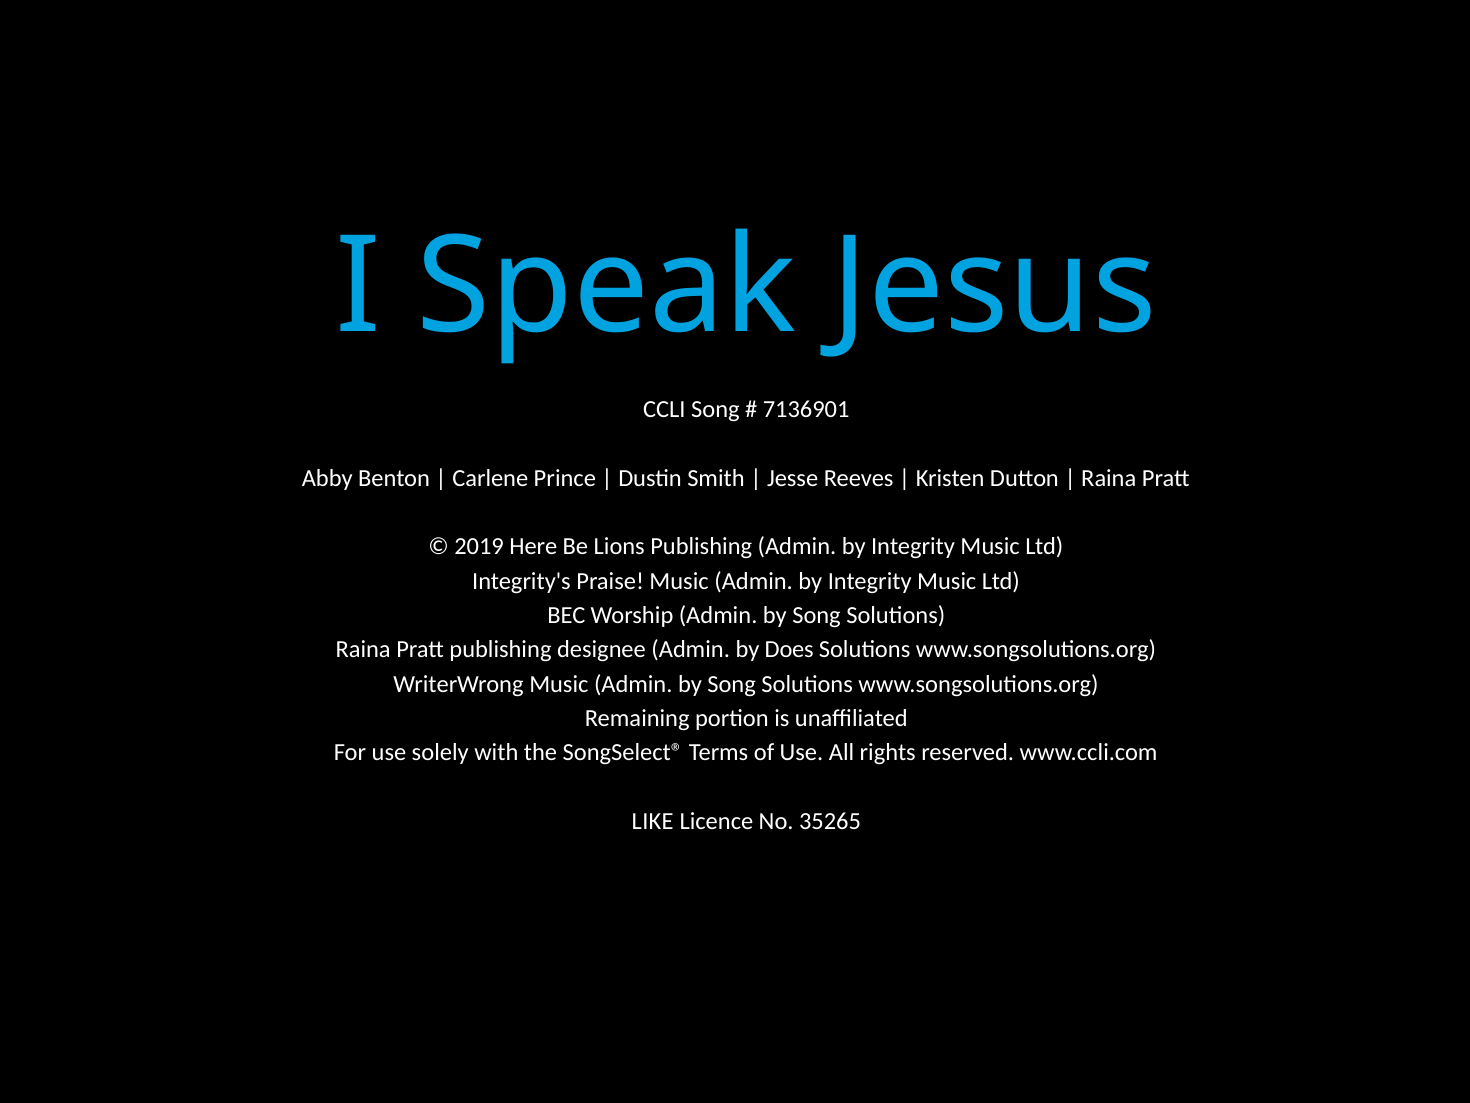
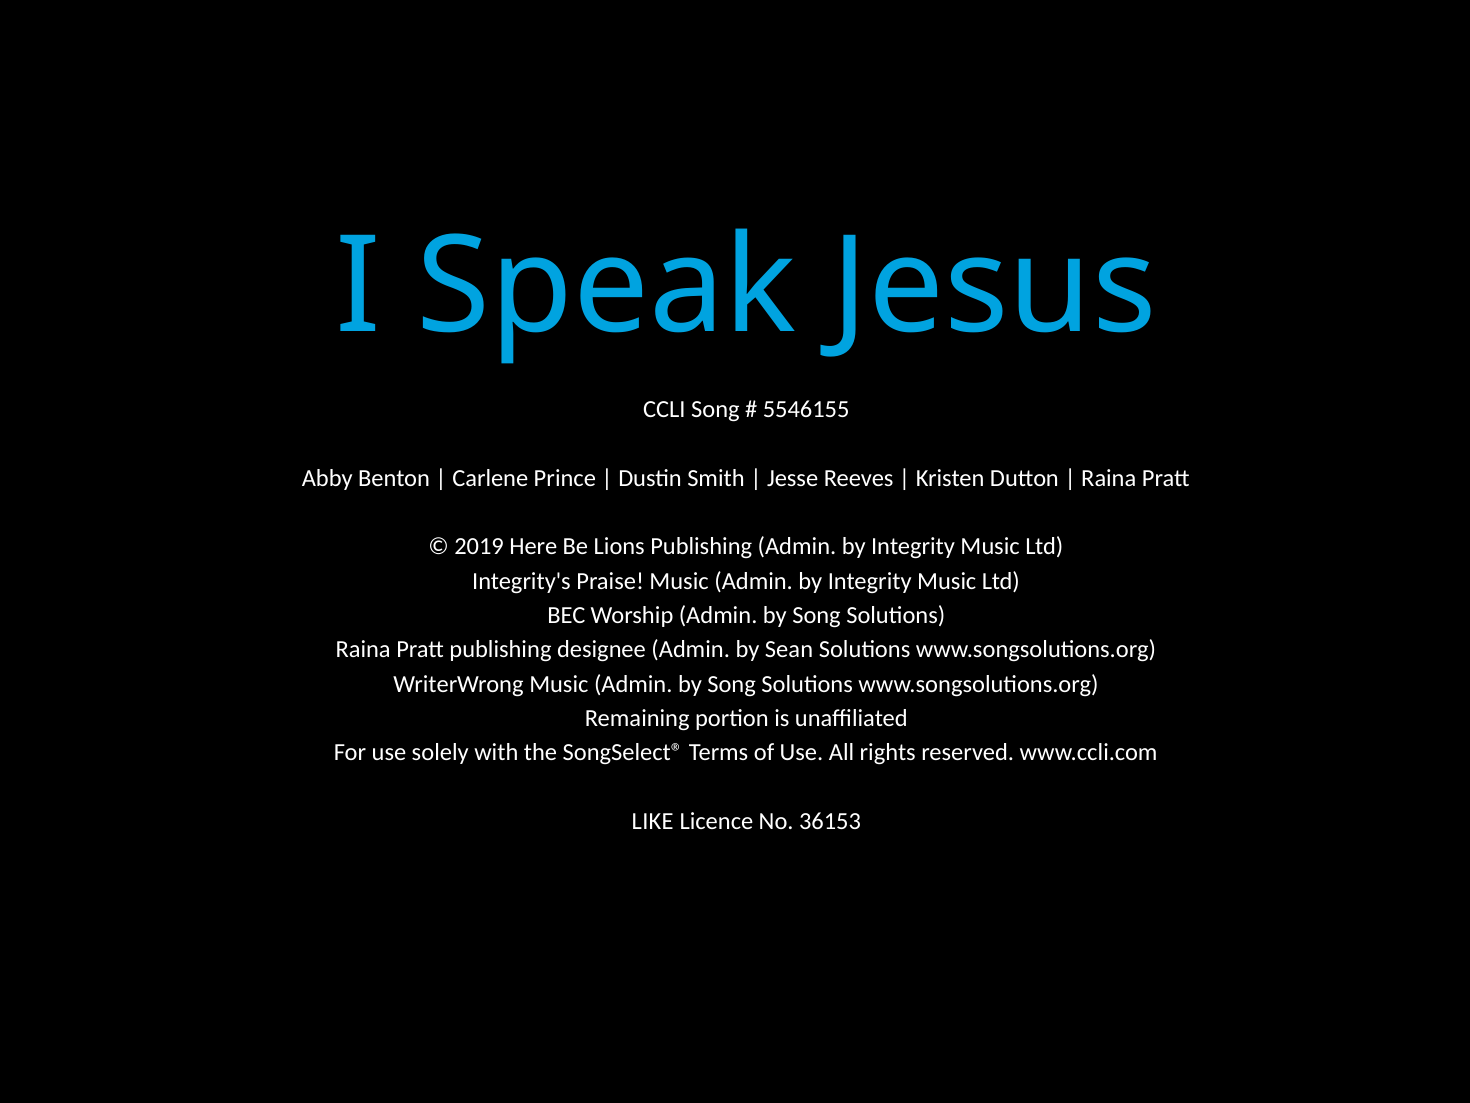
7136901: 7136901 -> 5546155
Does: Does -> Sean
35265: 35265 -> 36153
